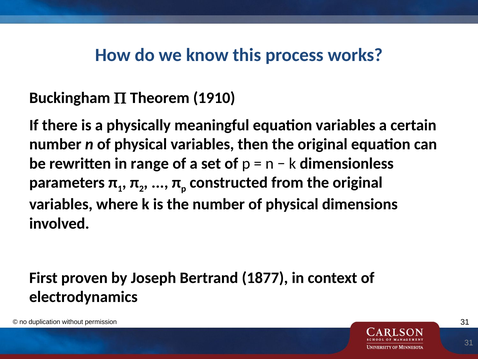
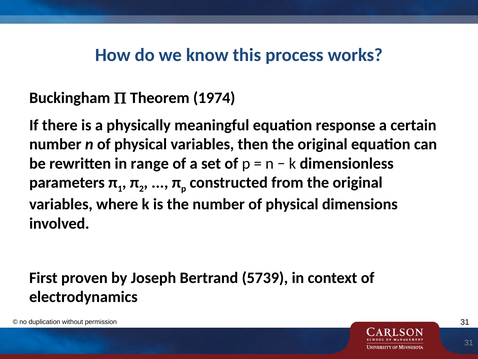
1910: 1910 -> 1974
equation variables: variables -> response
1877: 1877 -> 5739
